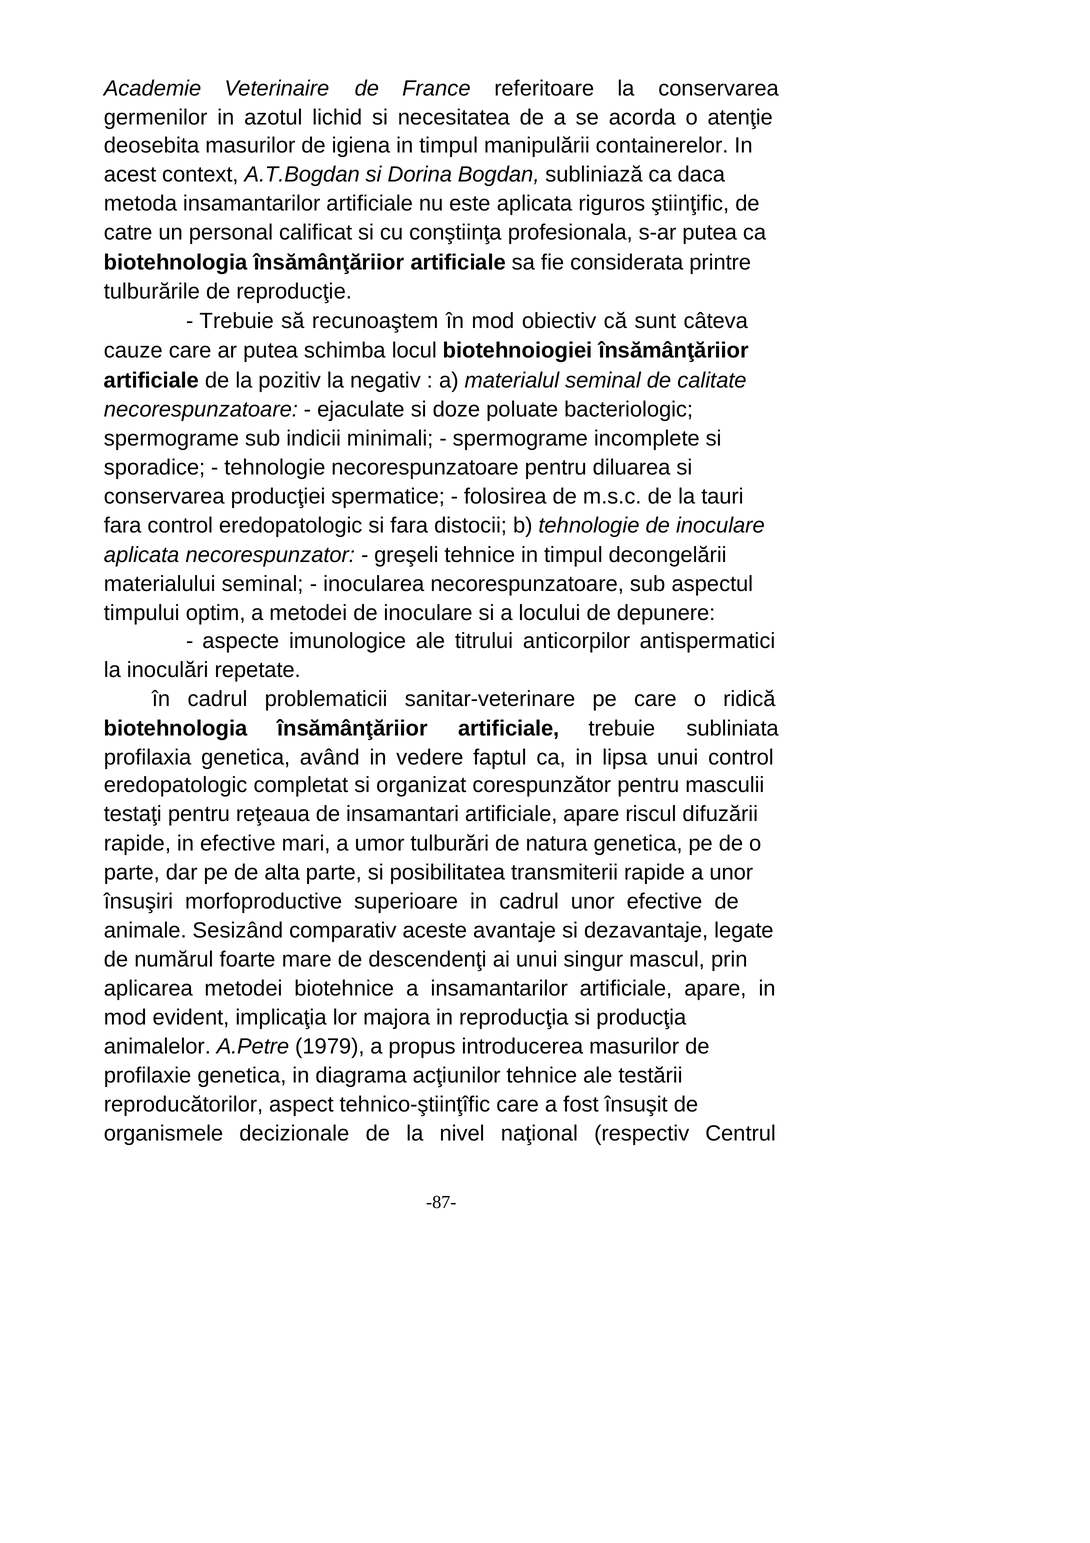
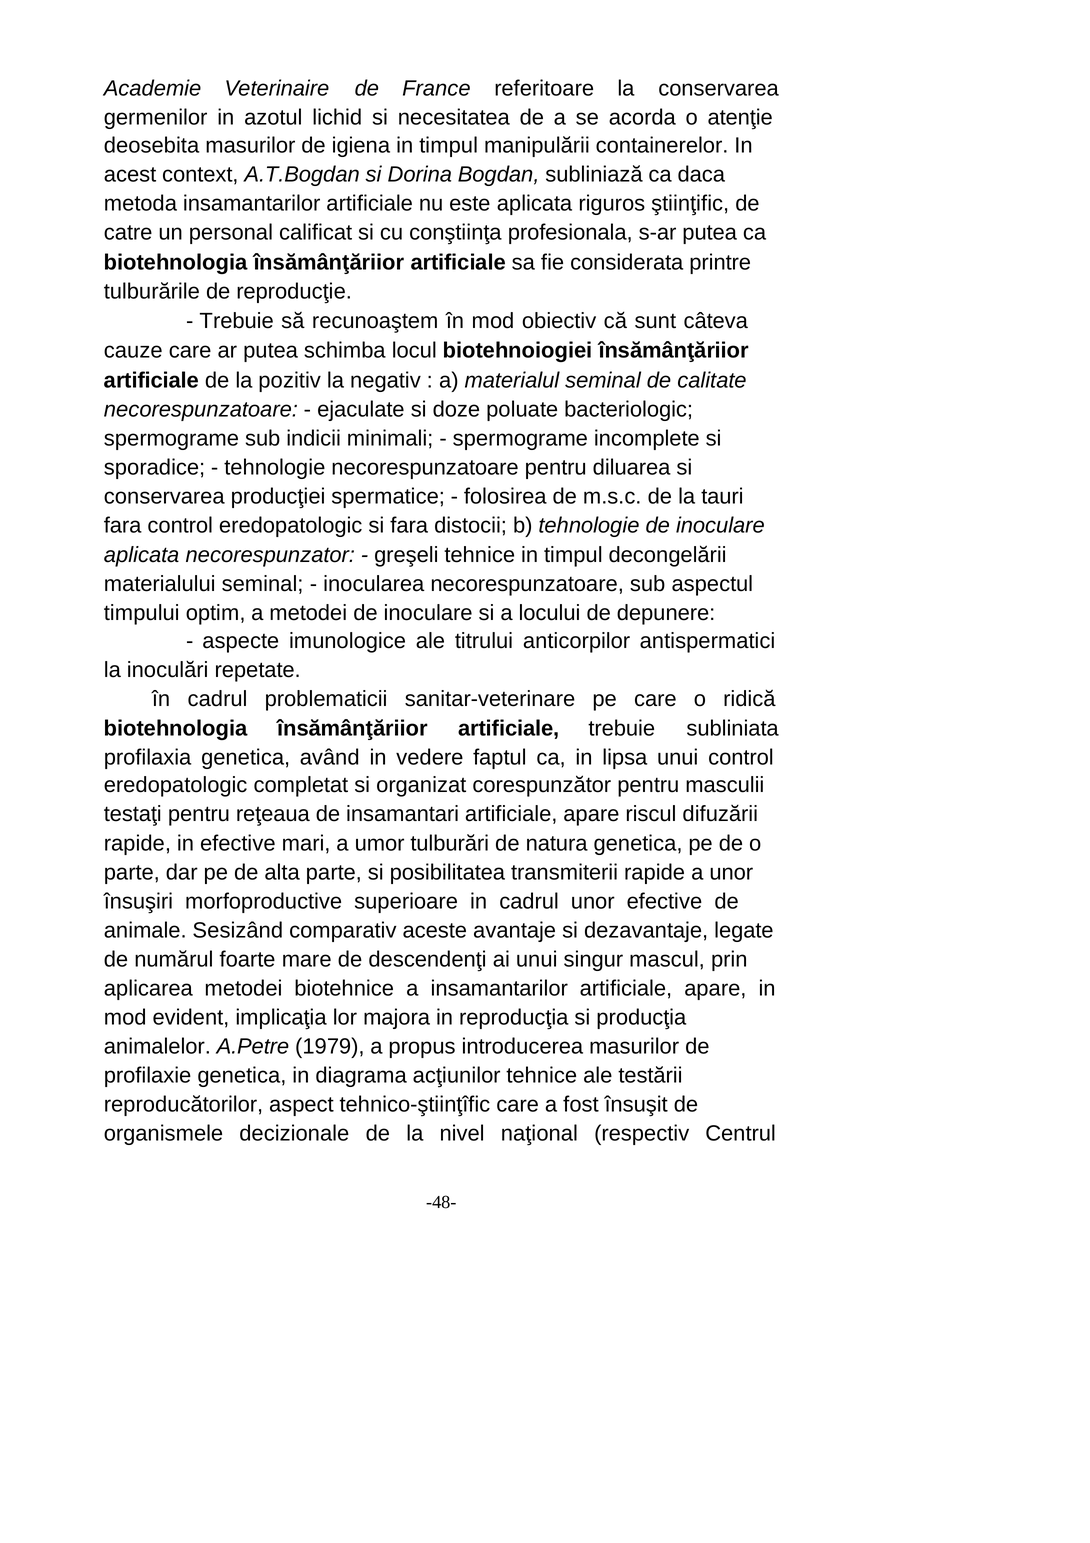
-87-: -87- -> -48-
